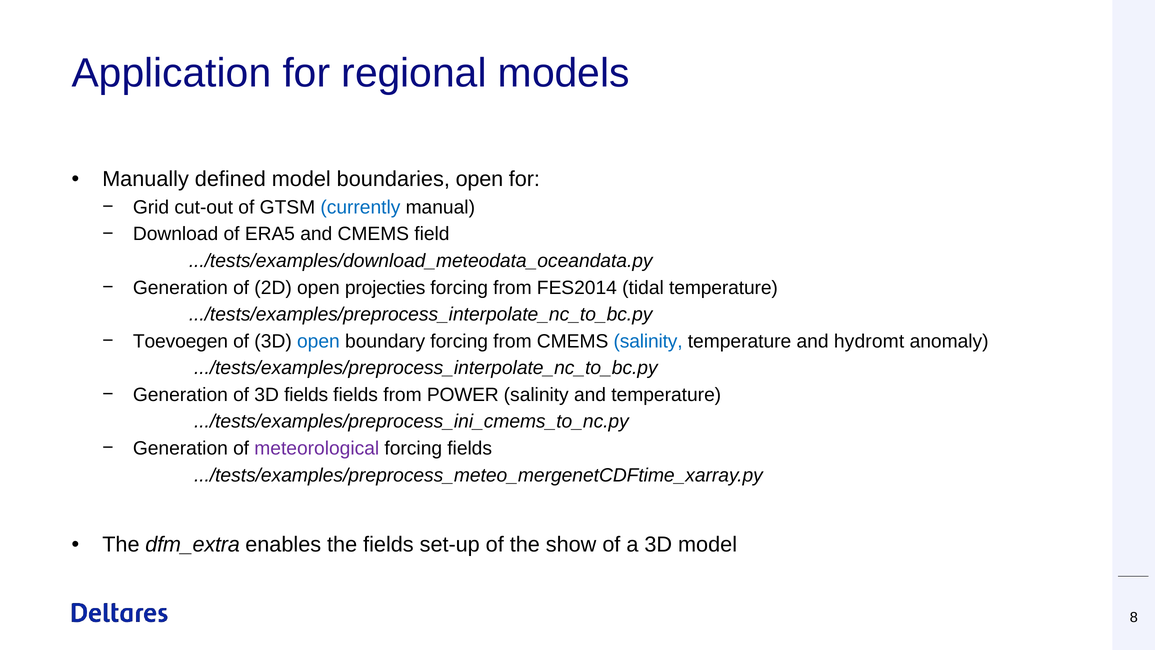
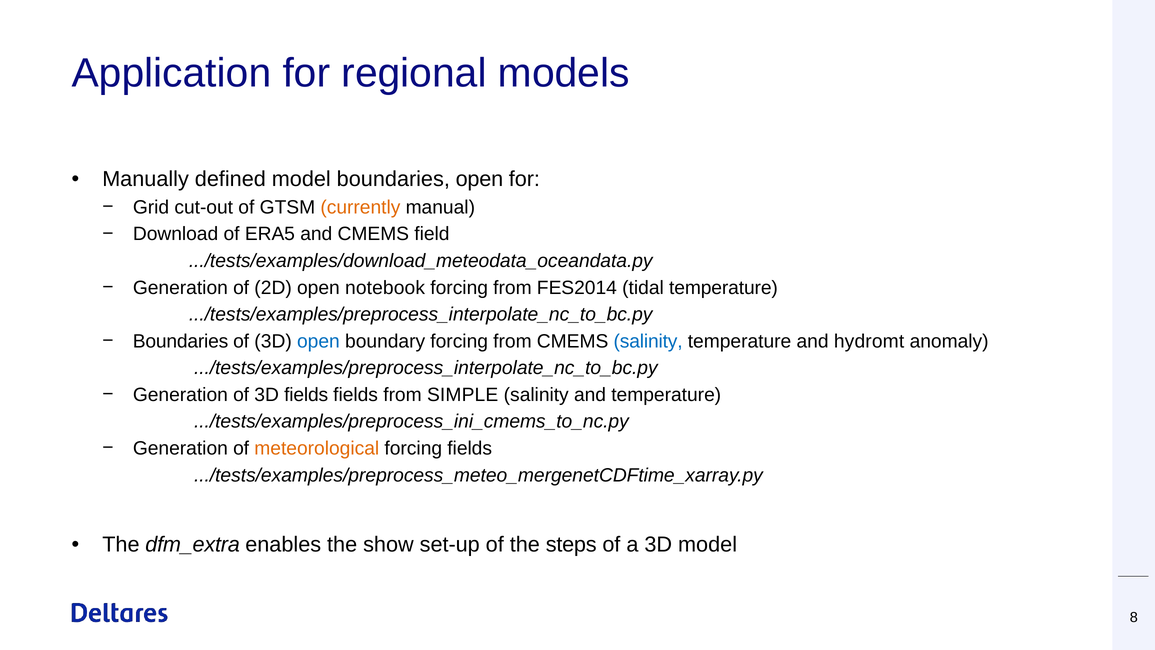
currently colour: blue -> orange
projecties: projecties -> notebook
Toevoegen at (181, 341): Toevoegen -> Boundaries
POWER: POWER -> SIMPLE
meteorological colour: purple -> orange
the fields: fields -> show
show: show -> steps
